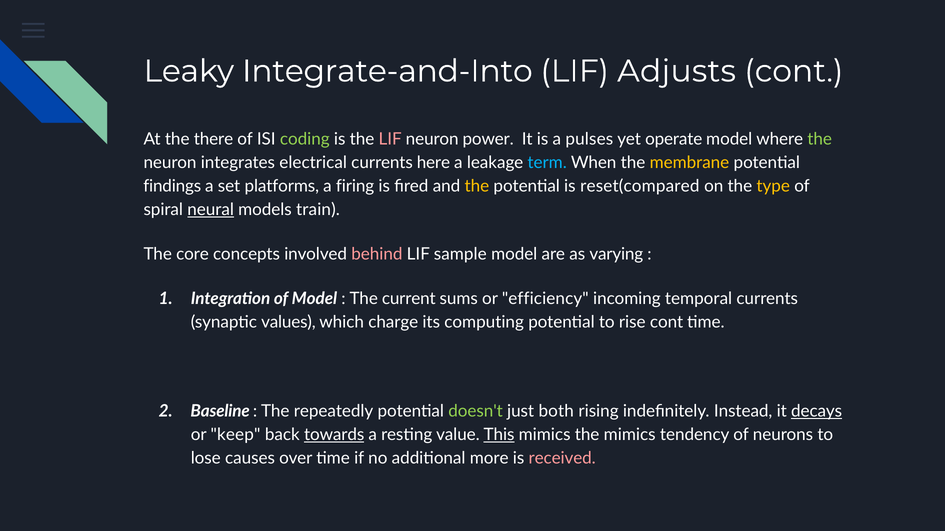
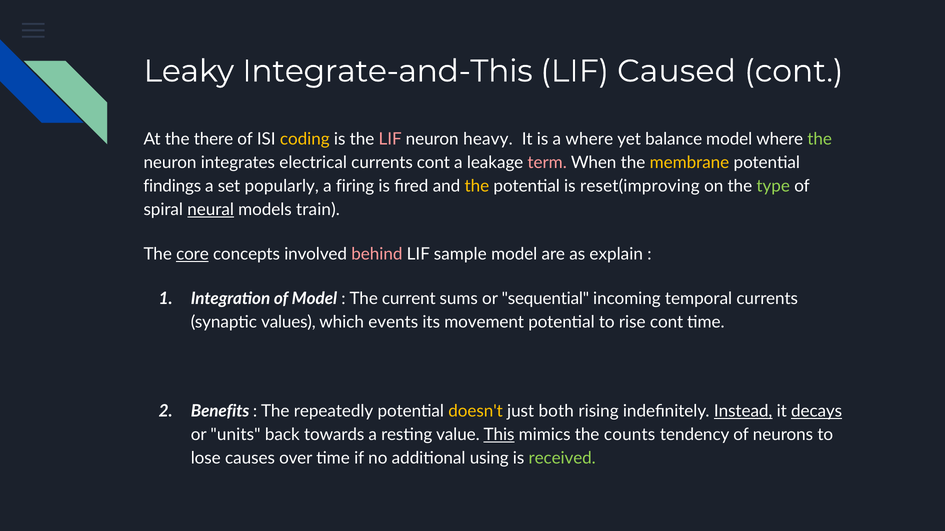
Integrate-and-Into: Integrate-and-Into -> Integrate-and-This
Adjusts: Adjusts -> Caused
coding colour: light green -> yellow
power: power -> heavy
a pulses: pulses -> where
operate: operate -> balance
currents here: here -> cont
term colour: light blue -> pink
platforms: platforms -> popularly
reset(compared: reset(compared -> reset(improving
type colour: yellow -> light green
core underline: none -> present
varying: varying -> explain
efficiency: efficiency -> sequential
charge: charge -> events
computing: computing -> movement
Baseline: Baseline -> Benefits
doesn't colour: light green -> yellow
Instead underline: none -> present
keep: keep -> units
towards underline: present -> none
the mimics: mimics -> counts
more: more -> using
received colour: pink -> light green
